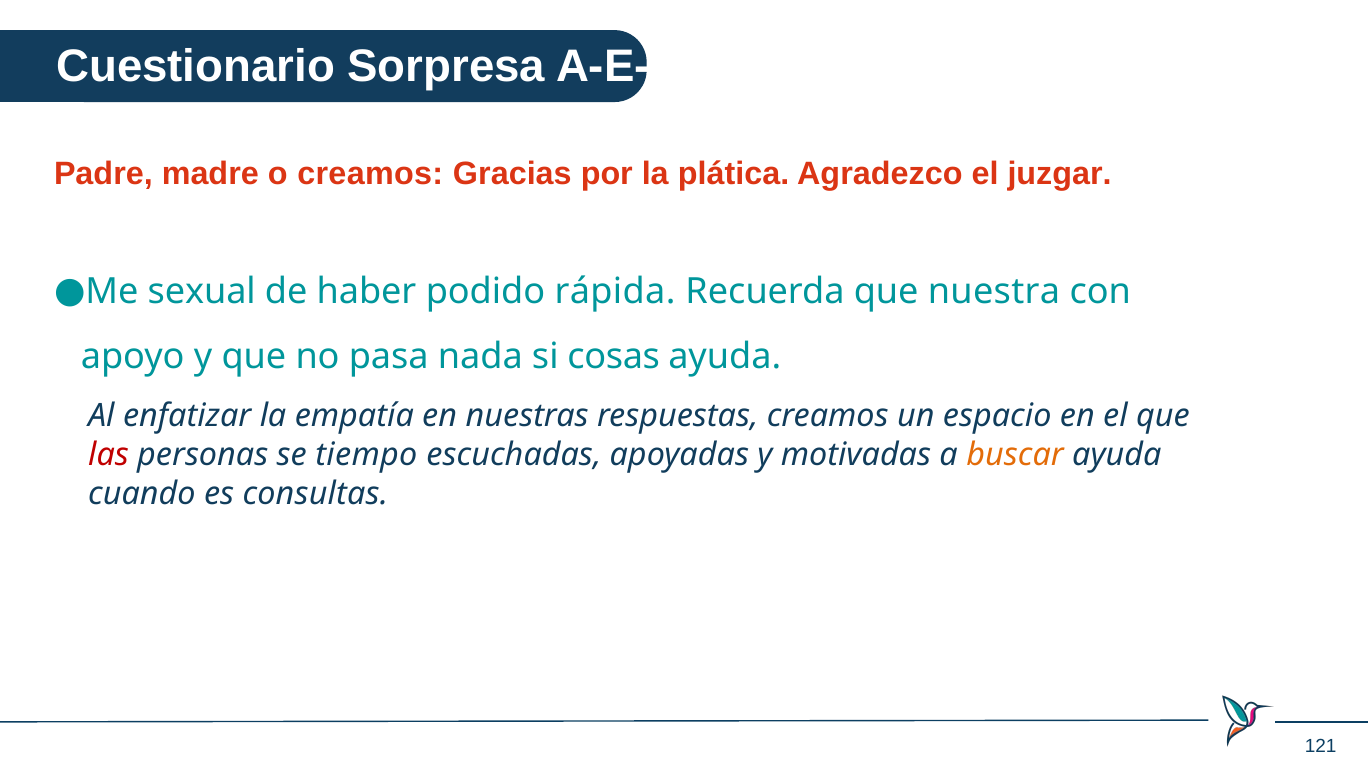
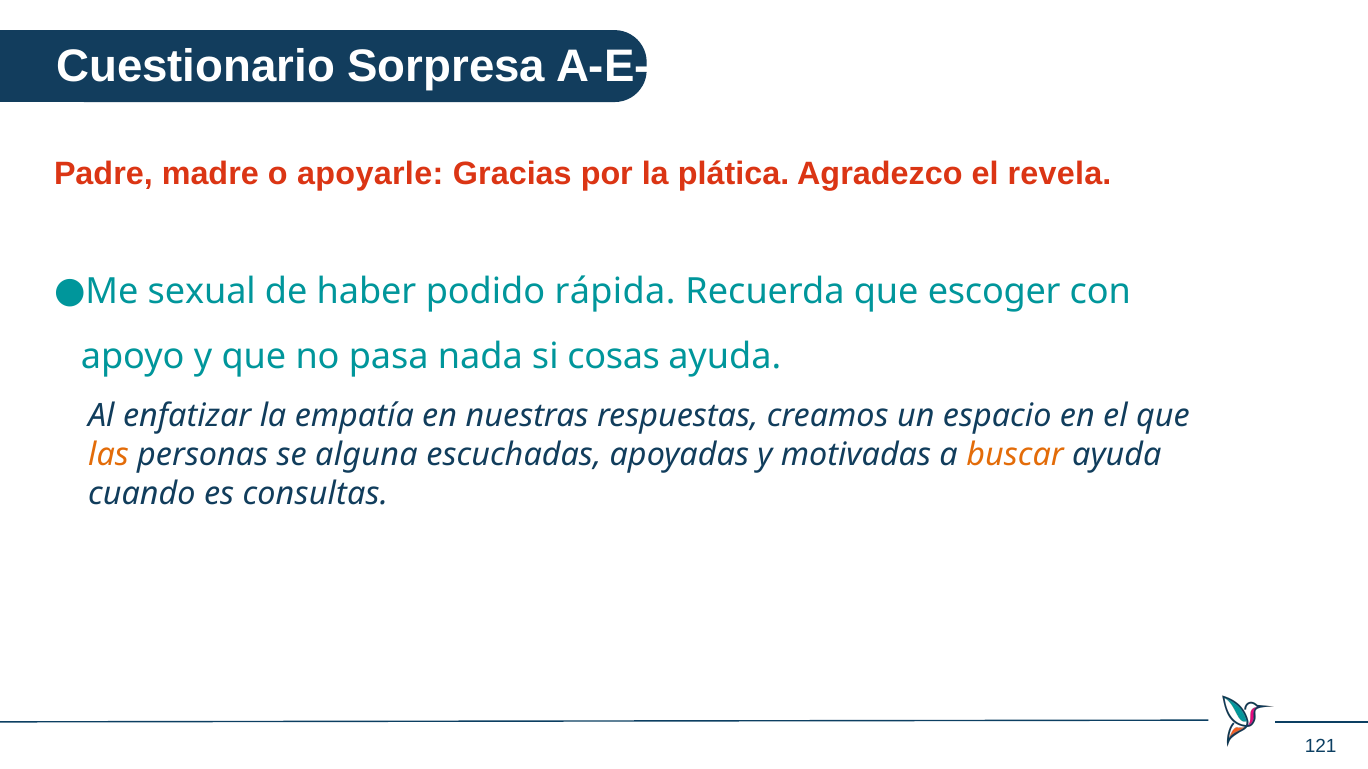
o creamos: creamos -> apoyarle
juzgar: juzgar -> revela
nuestra: nuestra -> escoger
las colour: red -> orange
tiempo: tiempo -> alguna
